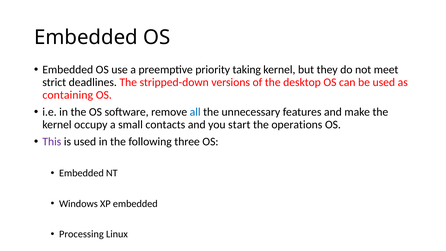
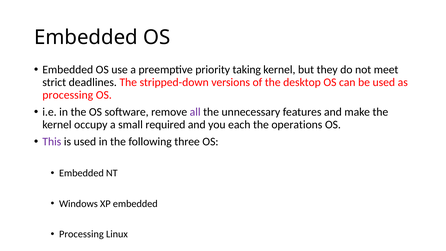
containing at (68, 95): containing -> processing
all colour: blue -> purple
contacts: contacts -> required
start: start -> each
